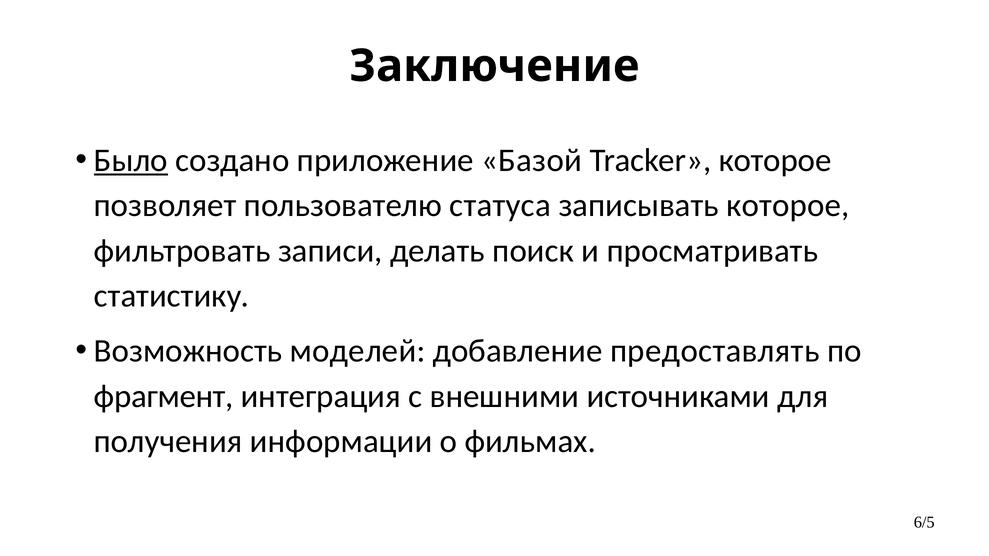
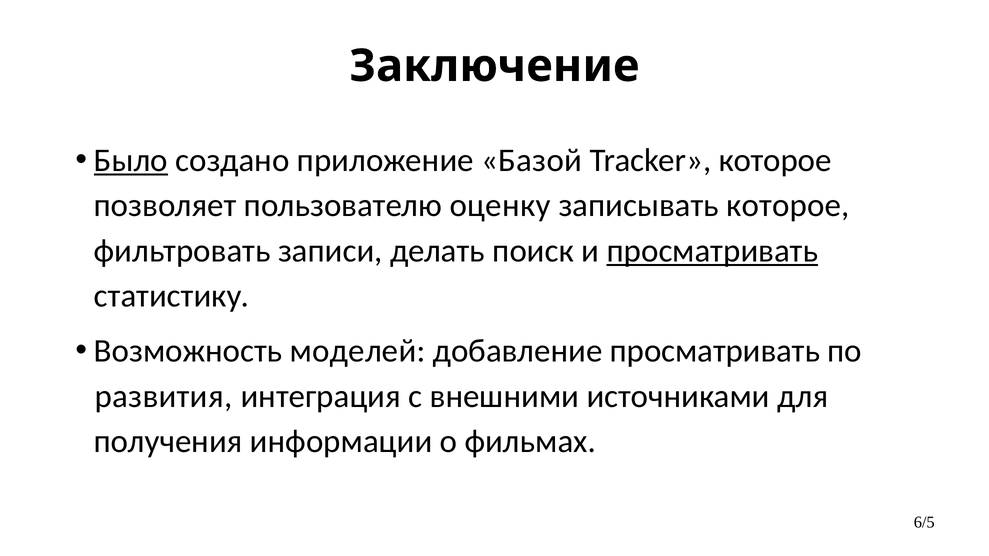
статуса: статуса -> оценку
просматривать at (712, 251) underline: none -> present
добавление предоставлять: предоставлять -> просматривать
фрагмент: фрагмент -> развития
